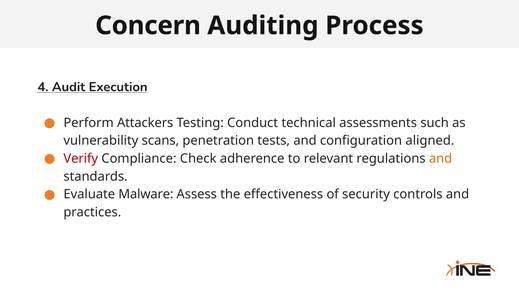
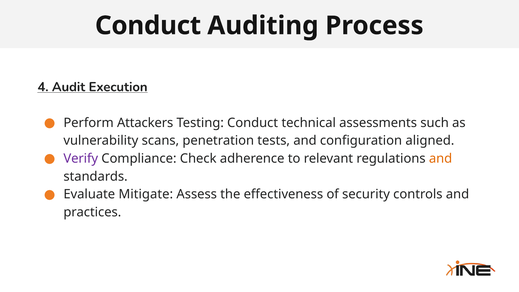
Concern at (148, 26): Concern -> Conduct
Verify colour: red -> purple
Malware: Malware -> Mitigate
